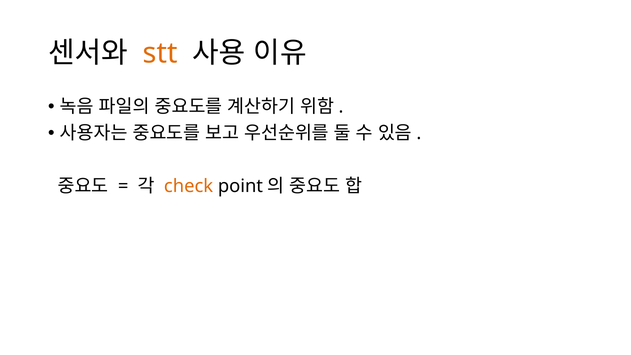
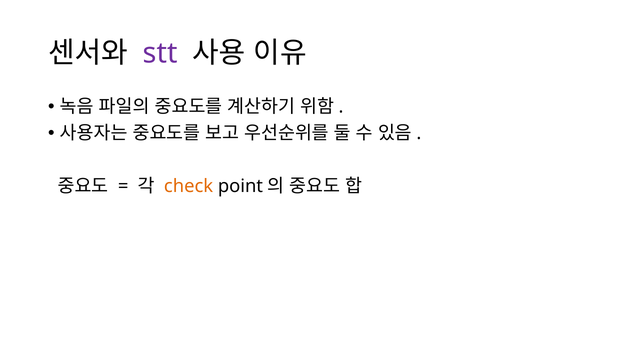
stt colour: orange -> purple
